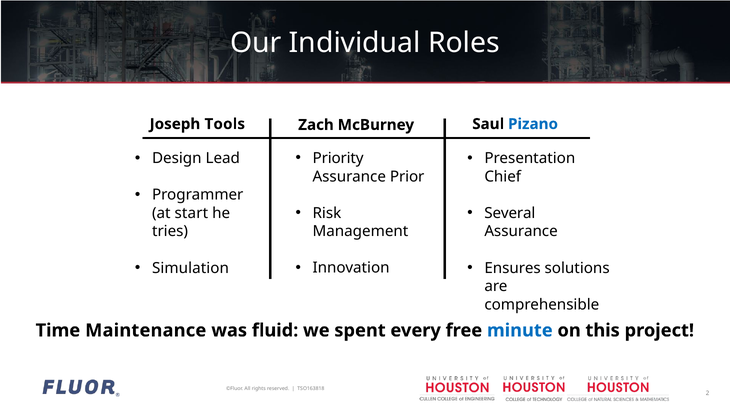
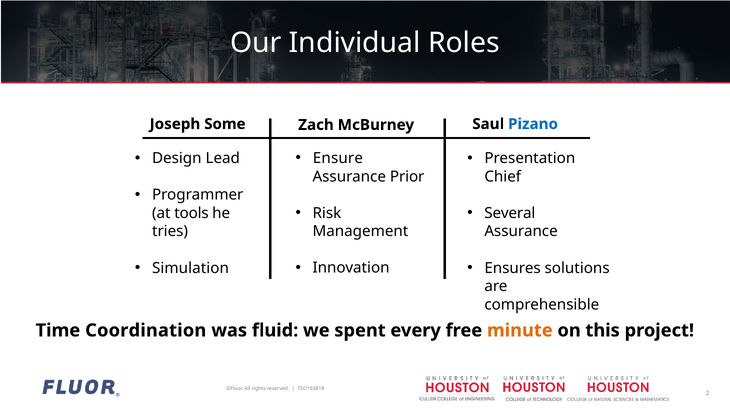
Tools: Tools -> Some
Priority: Priority -> Ensure
start: start -> tools
Maintenance: Maintenance -> Coordination
minute colour: blue -> orange
